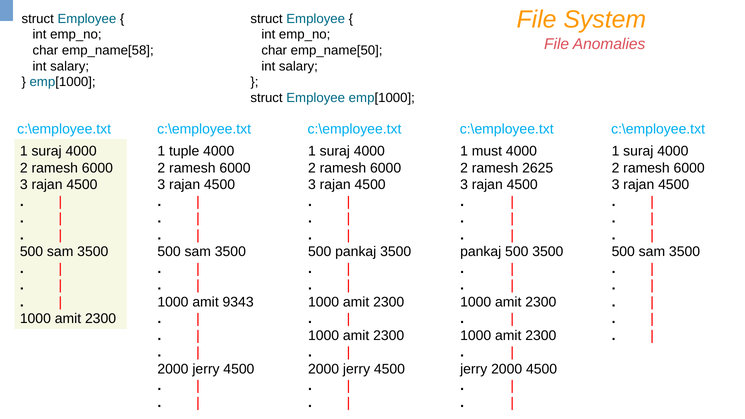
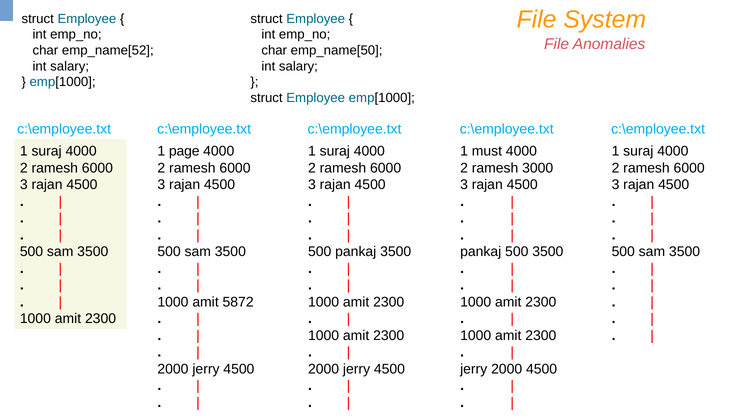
emp_name[58: emp_name[58 -> emp_name[52
tuple: tuple -> page
2625: 2625 -> 3000
9343: 9343 -> 5872
